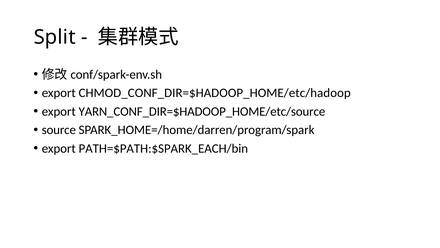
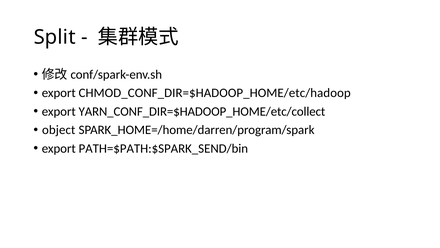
YARN_CONF_DIR=$HADOOP_HOME/etc/source: YARN_CONF_DIR=$HADOOP_HOME/etc/source -> YARN_CONF_DIR=$HADOOP_HOME/etc/collect
source: source -> object
PATH=$PATH:$SPARK_EACH/bin: PATH=$PATH:$SPARK_EACH/bin -> PATH=$PATH:$SPARK_SEND/bin
